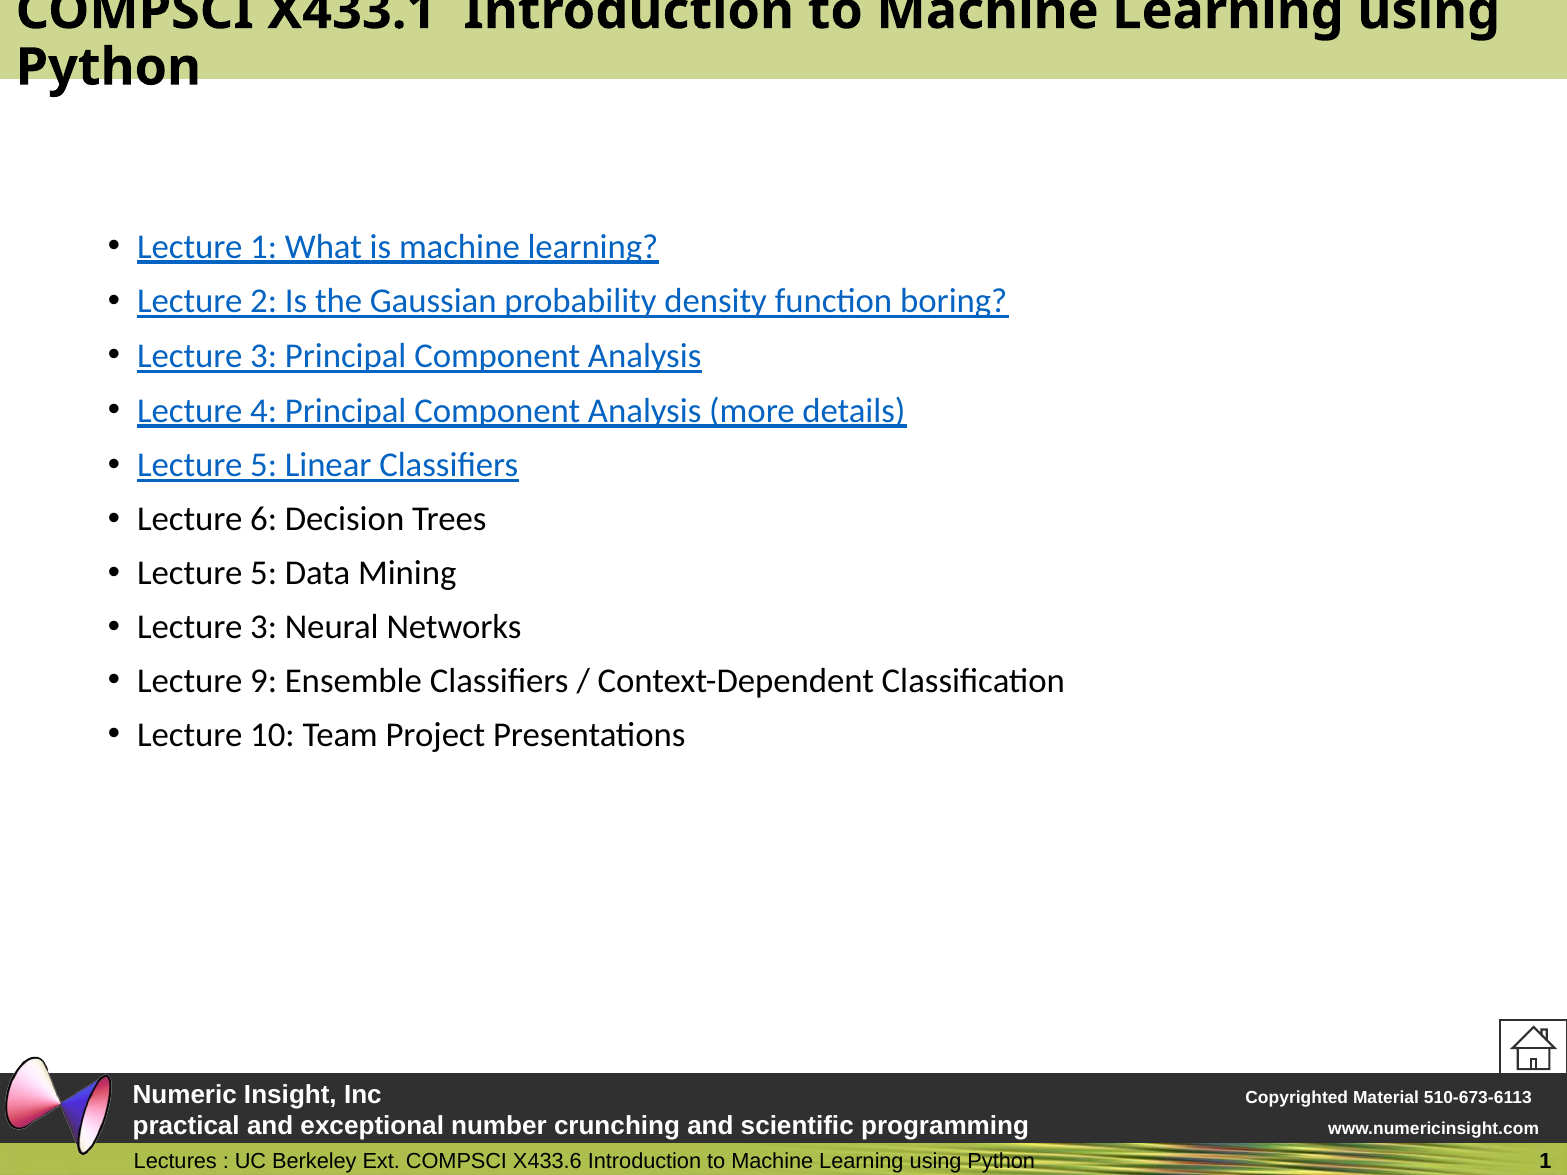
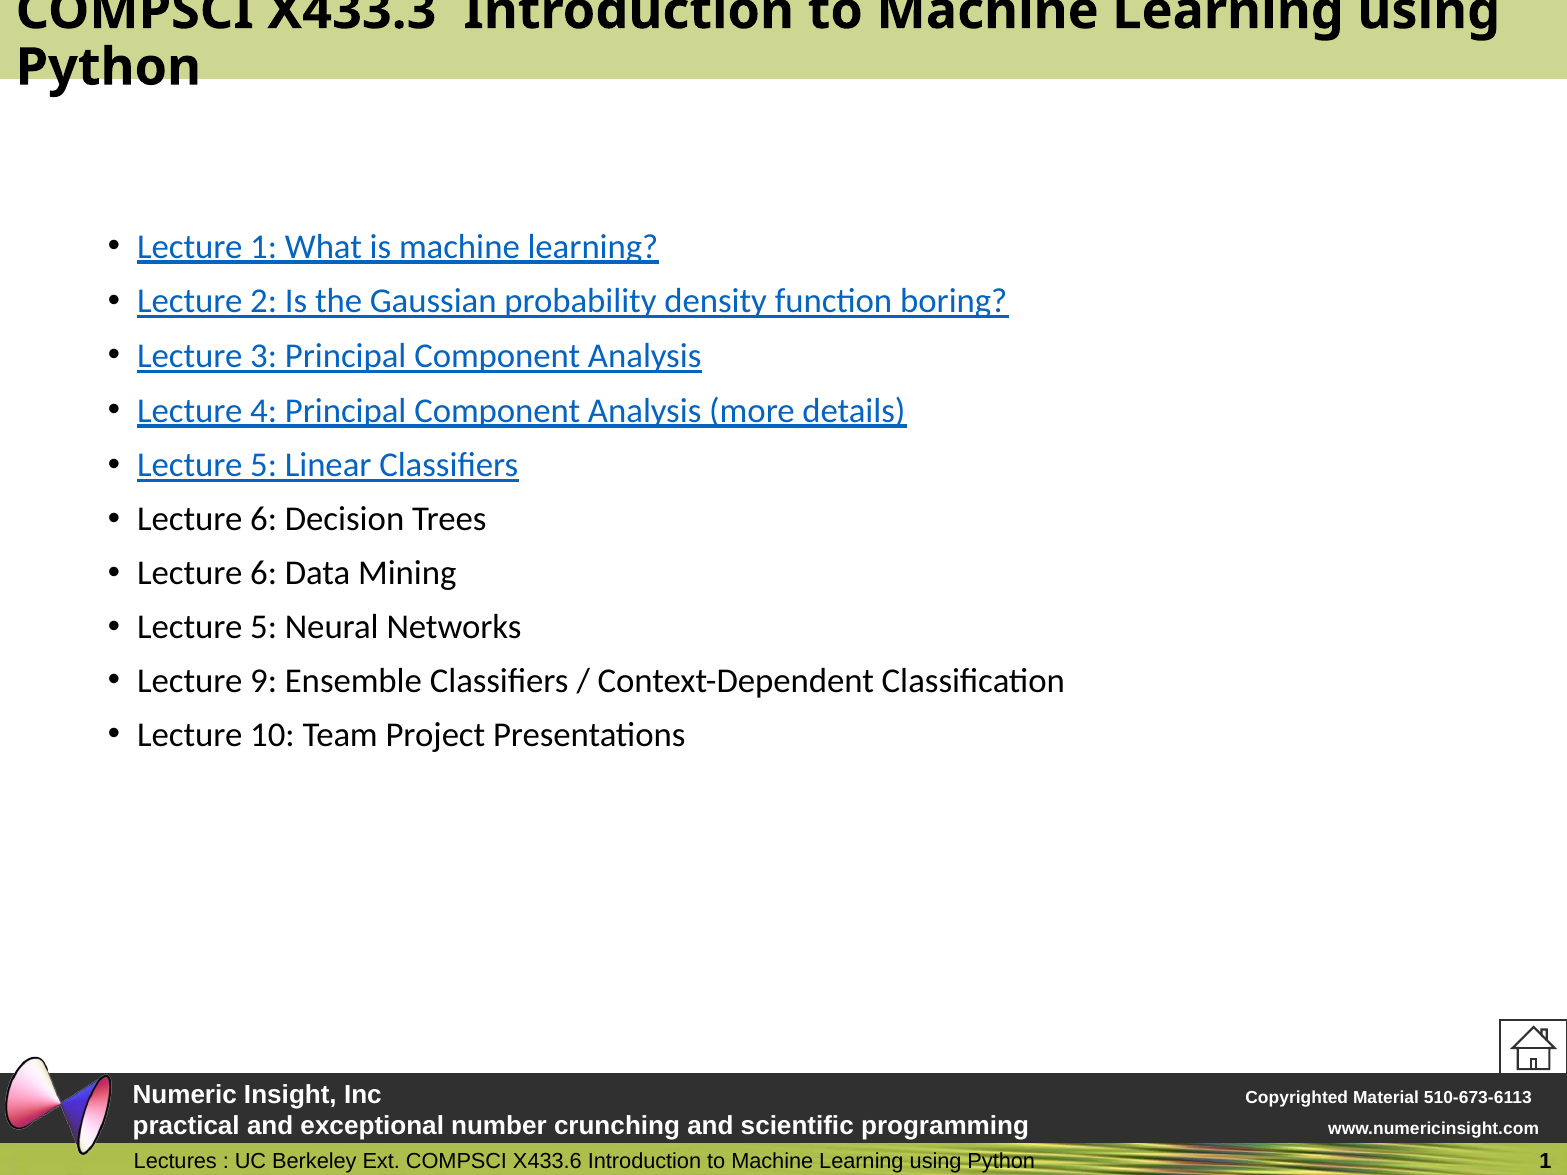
X433.1: X433.1 -> X433.3
5 at (264, 573): 5 -> 6
3 at (264, 627): 3 -> 5
